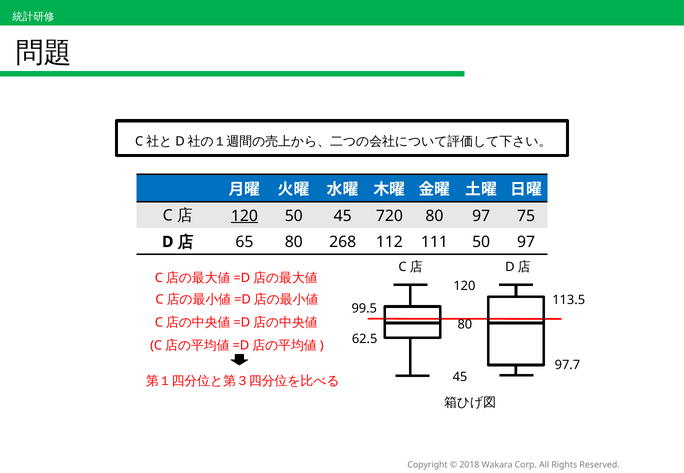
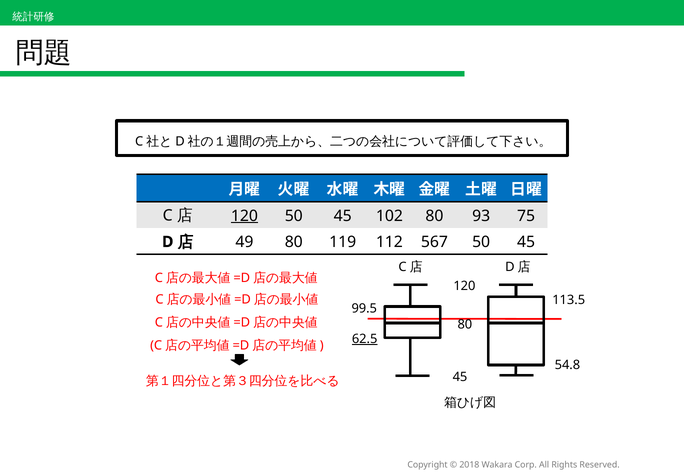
720: 720 -> 102
80 97: 97 -> 93
65: 65 -> 49
268: 268 -> 119
111: 111 -> 567
97 at (526, 242): 97 -> 45
62.5 underline: none -> present
97.7: 97.7 -> 54.8
